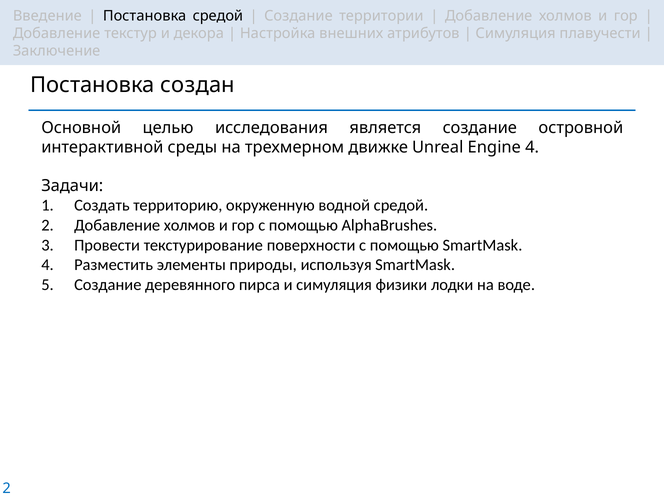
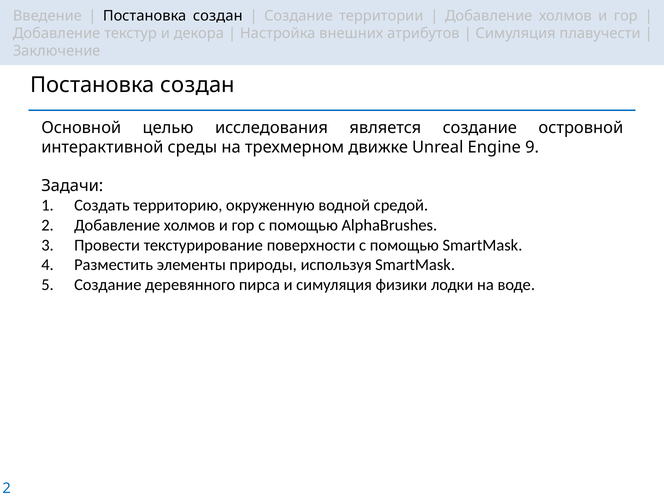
средой at (218, 16): средой -> создан
Engine 4: 4 -> 9
